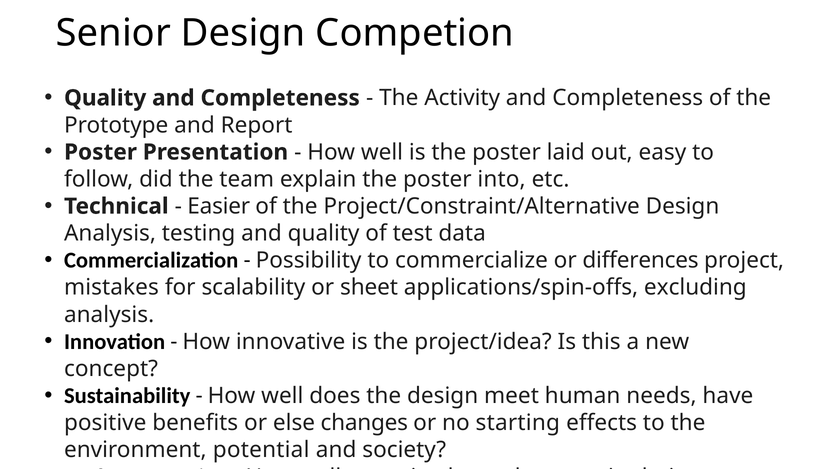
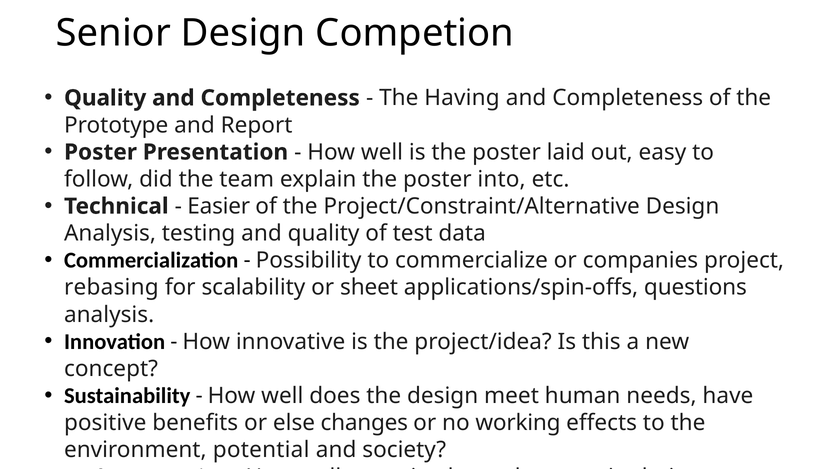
Activity: Activity -> Having
differences: differences -> companies
mistakes: mistakes -> rebasing
excluding: excluding -> questions
starting: starting -> working
